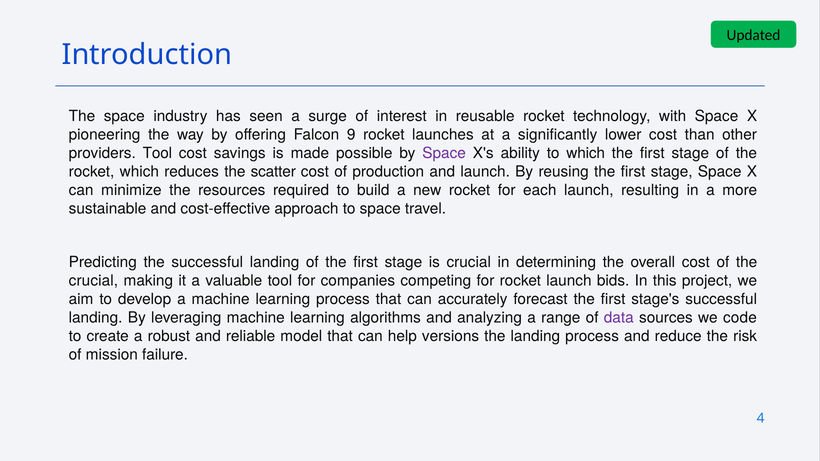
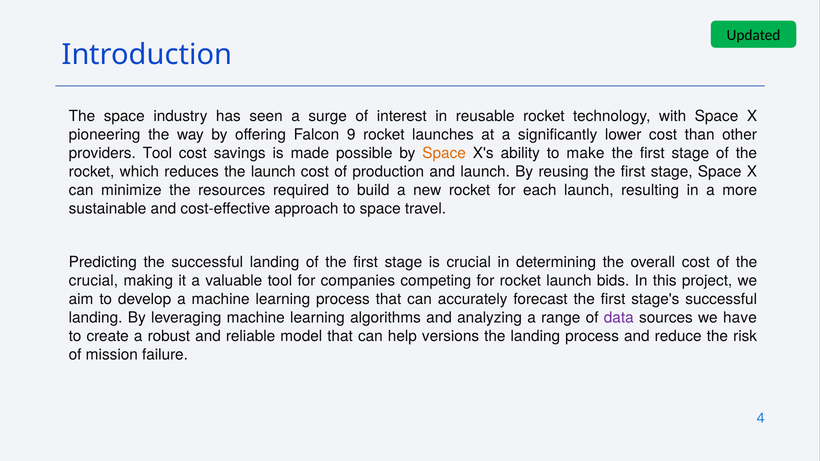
Space at (444, 153) colour: purple -> orange
to which: which -> make
the scatter: scatter -> launch
code: code -> have
